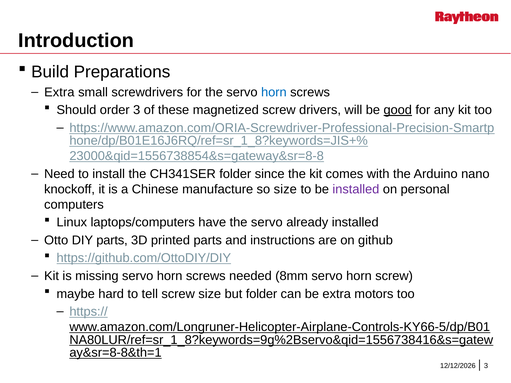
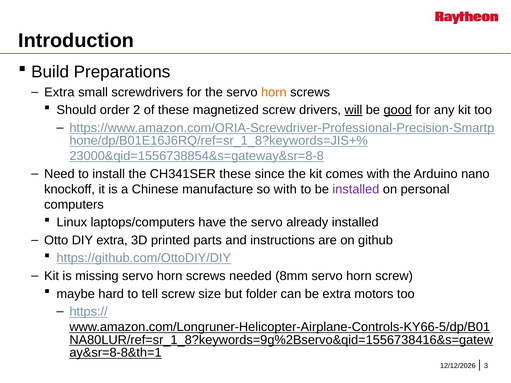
horn at (274, 92) colour: blue -> orange
order 3: 3 -> 2
will underline: none -> present
CH341SER folder: folder -> these
so size: size -> with
DIY parts: parts -> extra
